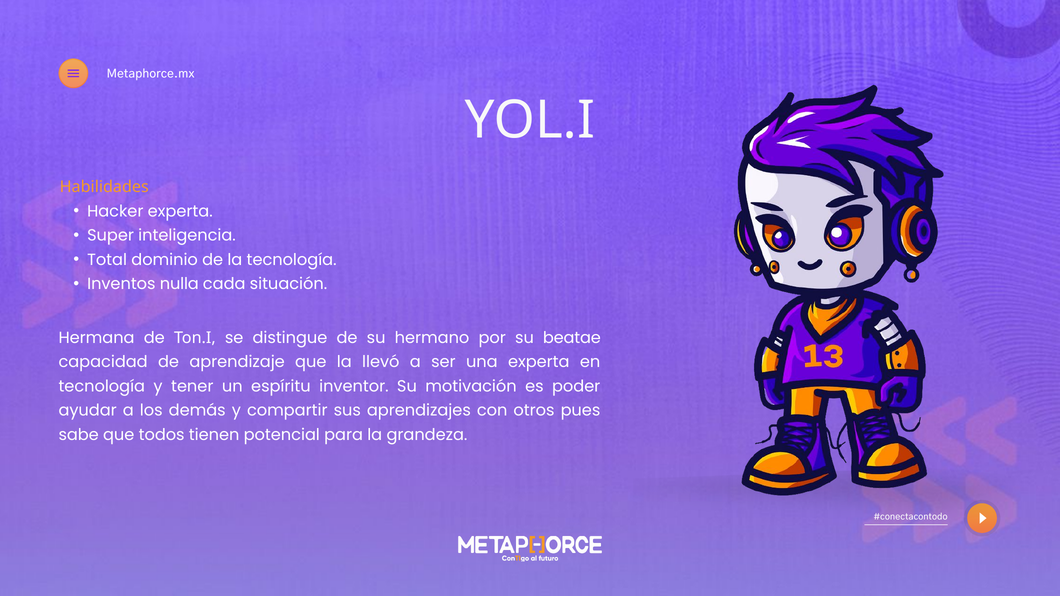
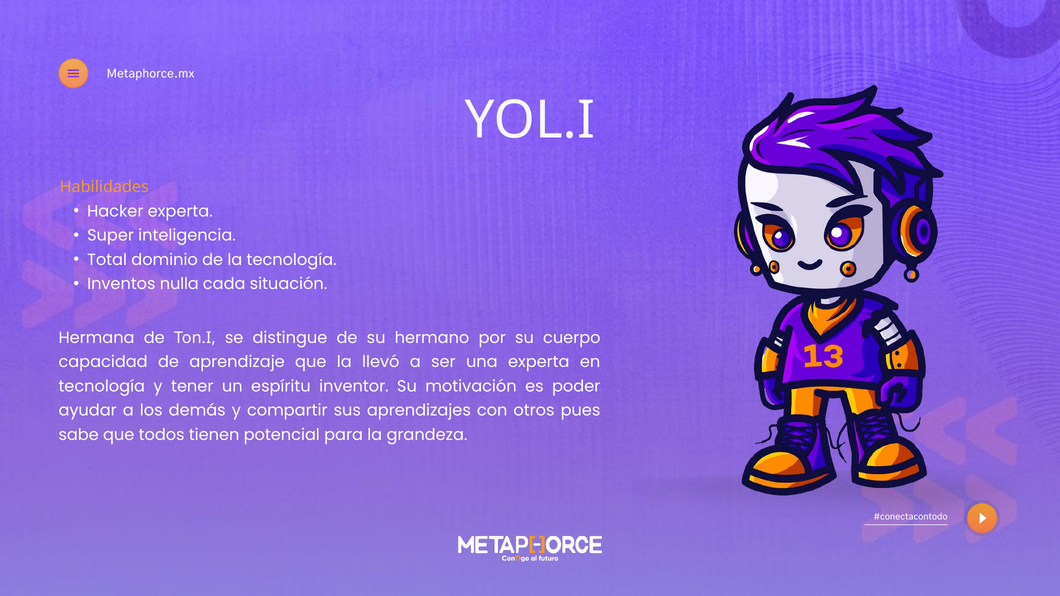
beatae: beatae -> cuerpo
